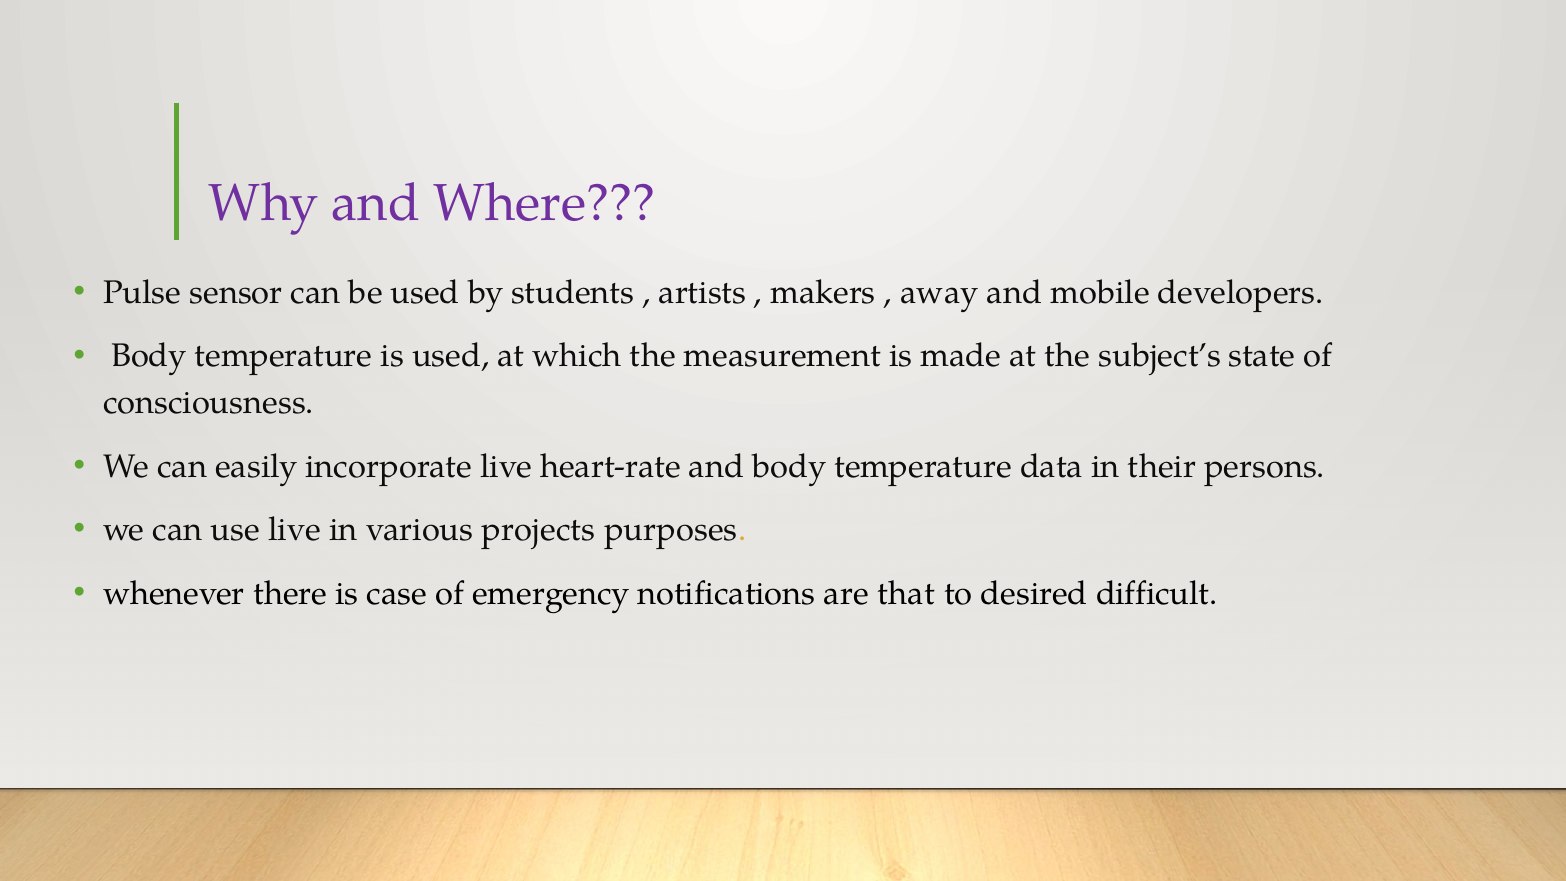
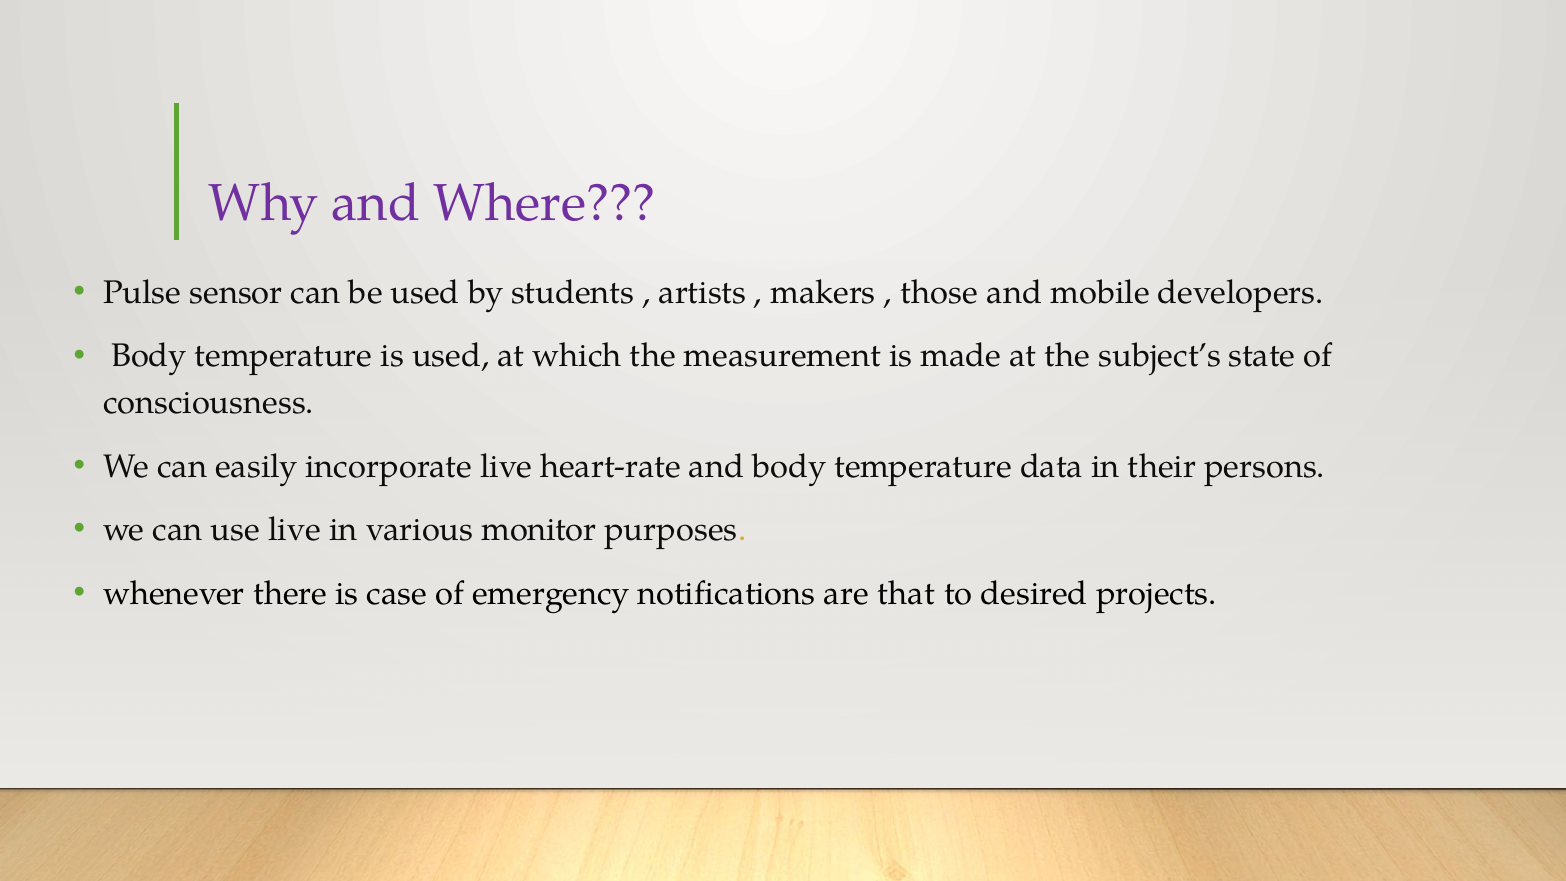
away: away -> those
projects: projects -> monitor
difficult: difficult -> projects
